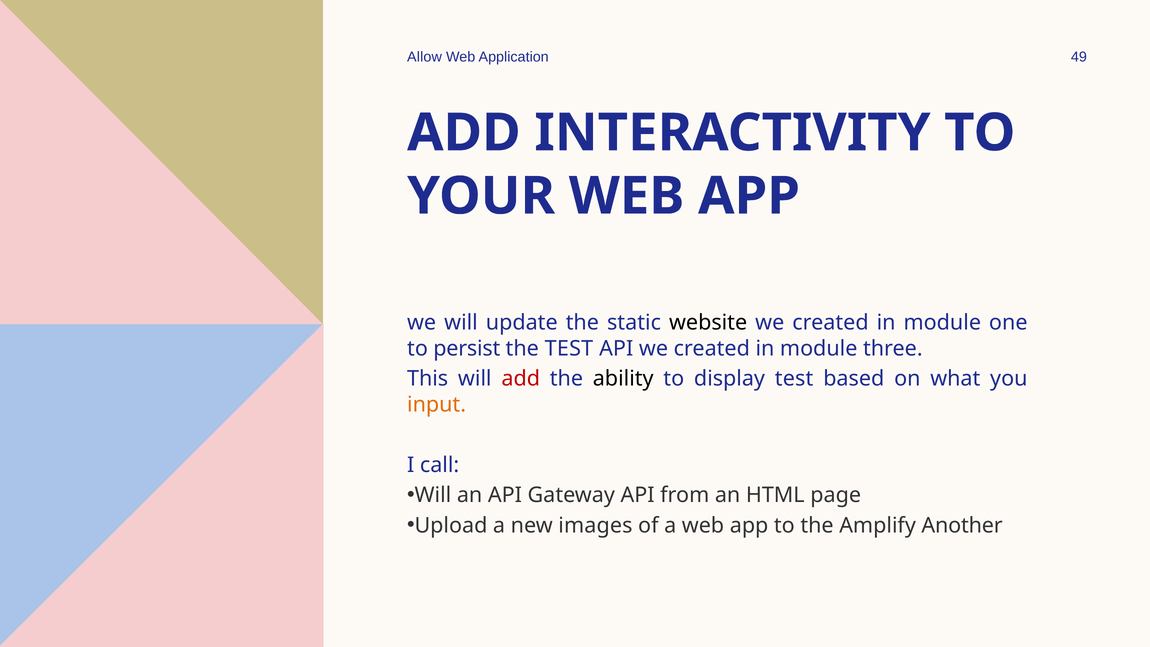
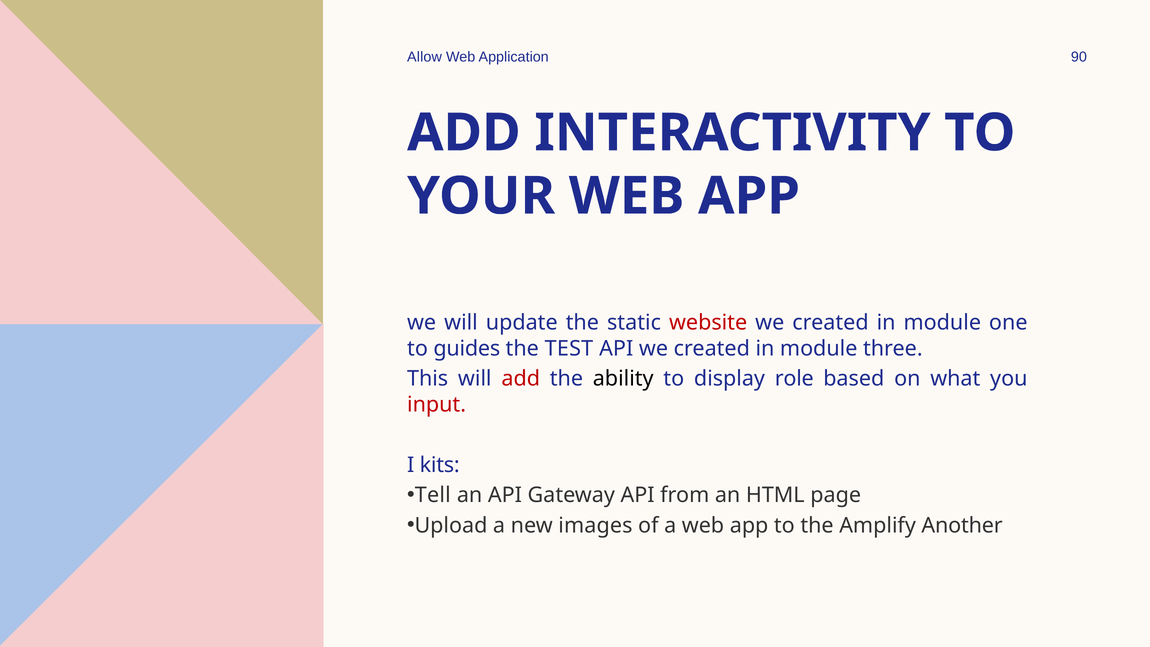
49: 49 -> 90
website colour: black -> red
persist: persist -> guides
display test: test -> role
input colour: orange -> red
call: call -> kits
Will at (433, 495): Will -> Tell
